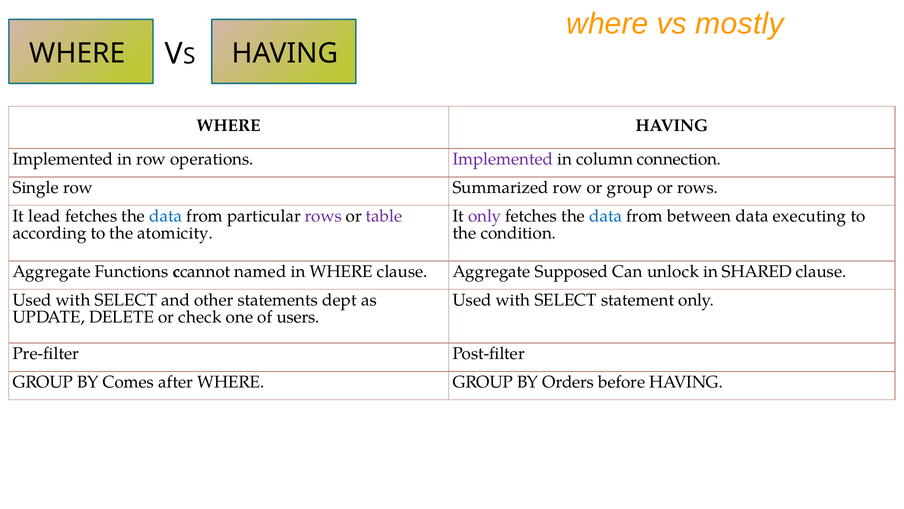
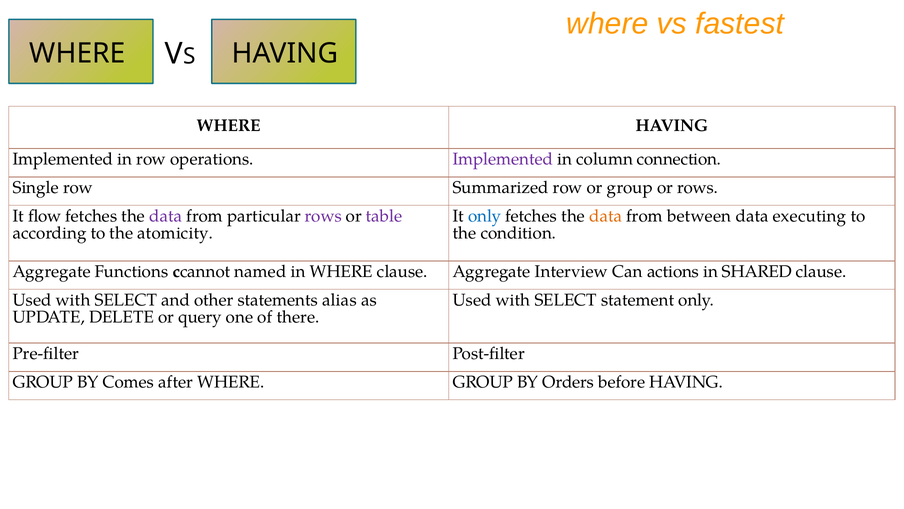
mostly: mostly -> fastest
lead: lead -> flow
data at (166, 216) colour: blue -> purple
only at (485, 216) colour: purple -> blue
data at (606, 216) colour: blue -> orange
Supposed: Supposed -> Interview
unlock: unlock -> actions
dept: dept -> alias
check: check -> query
users: users -> there
